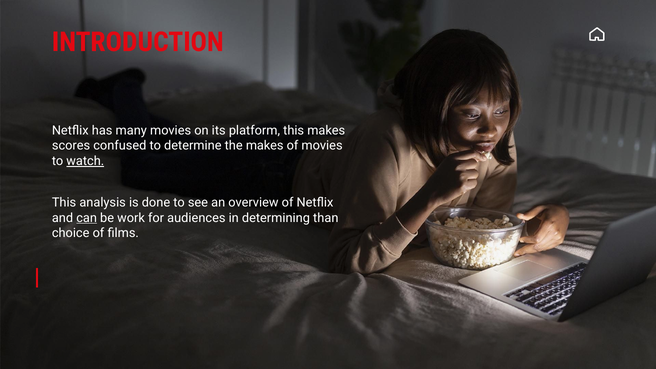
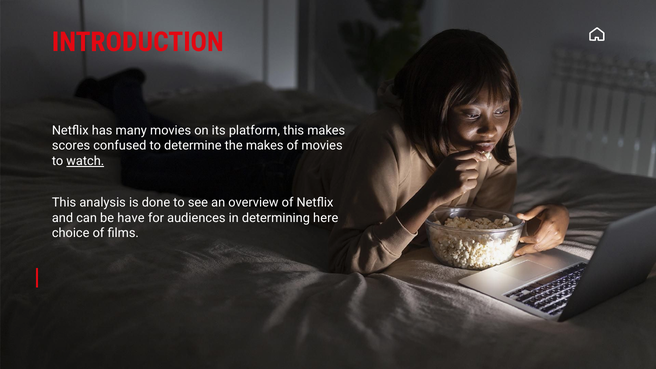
can underline: present -> none
work: work -> have
than: than -> here
